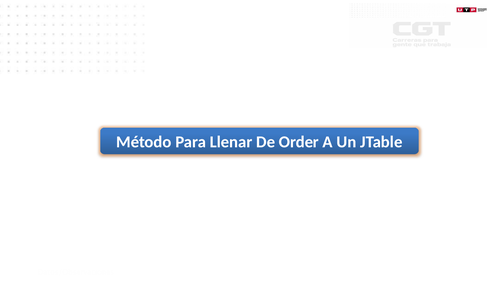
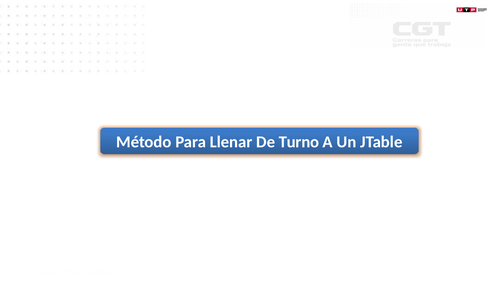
Order: Order -> Turno
